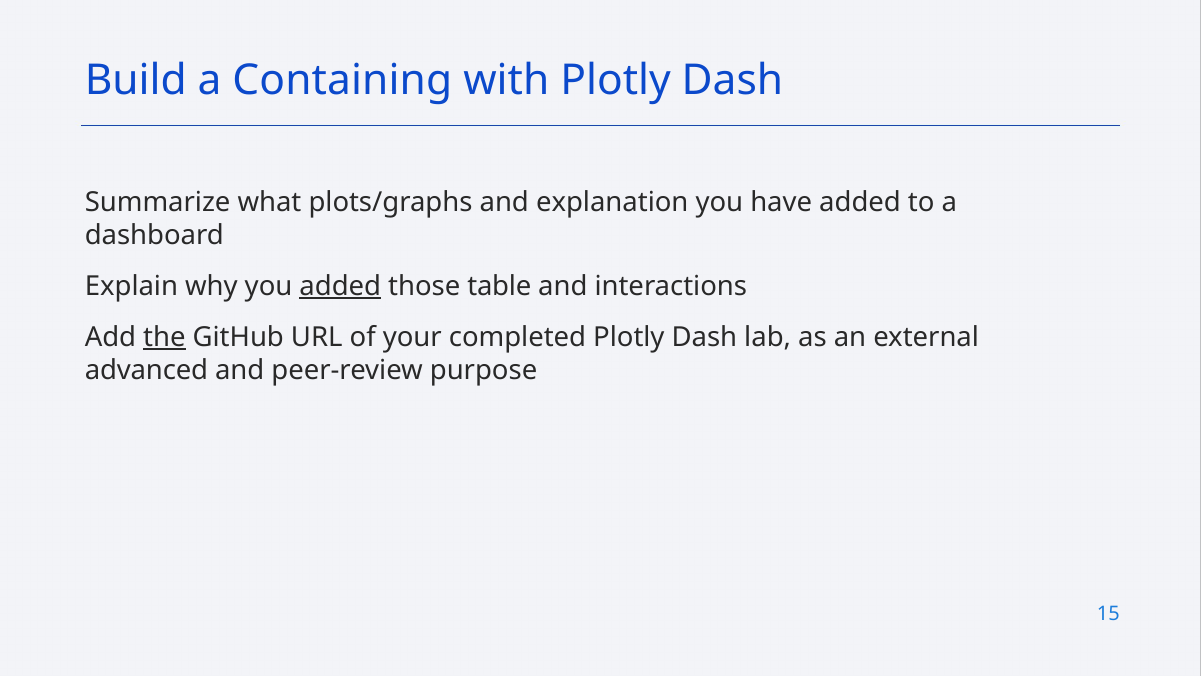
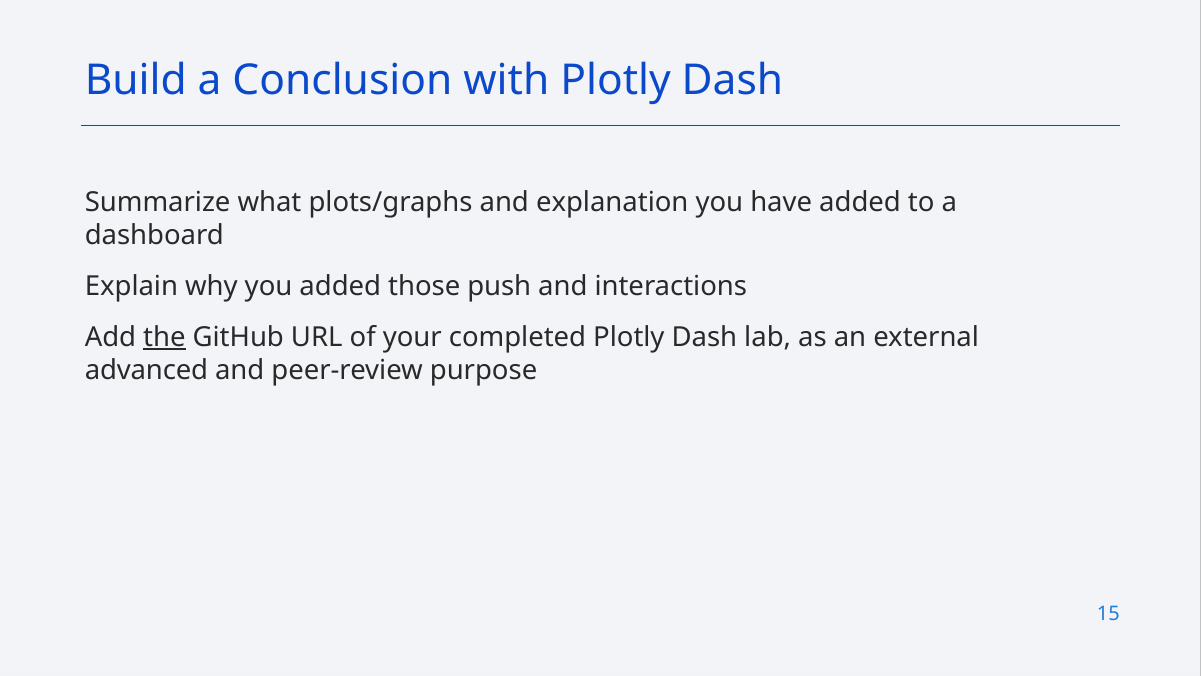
Containing: Containing -> Conclusion
added at (340, 286) underline: present -> none
table: table -> push
